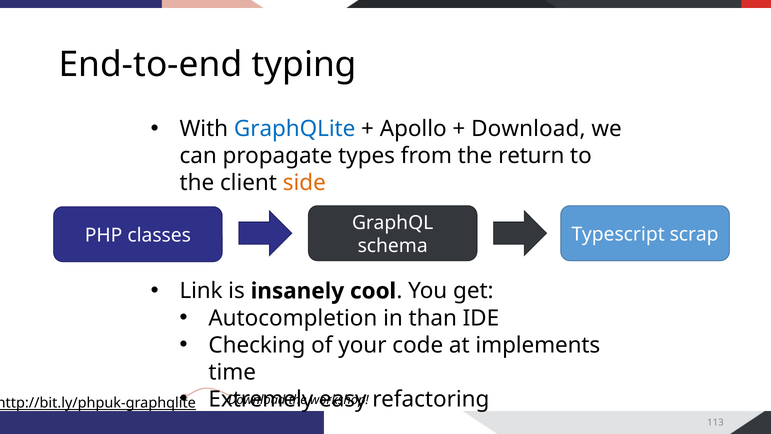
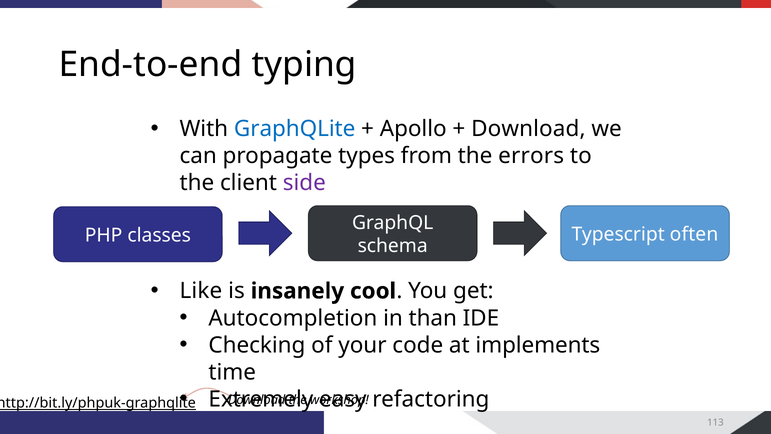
return: return -> errors
side colour: orange -> purple
scrap: scrap -> often
Link: Link -> Like
